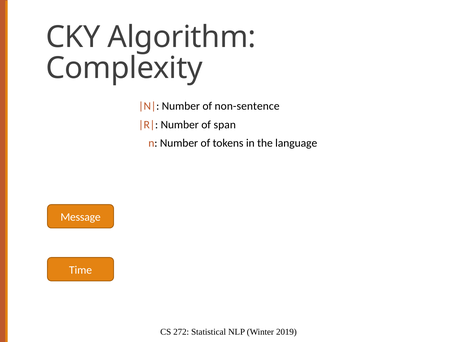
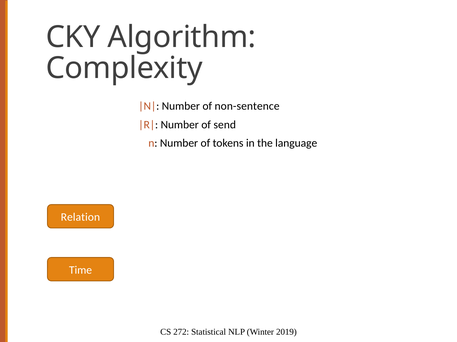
span: span -> send
Message: Message -> Relation
